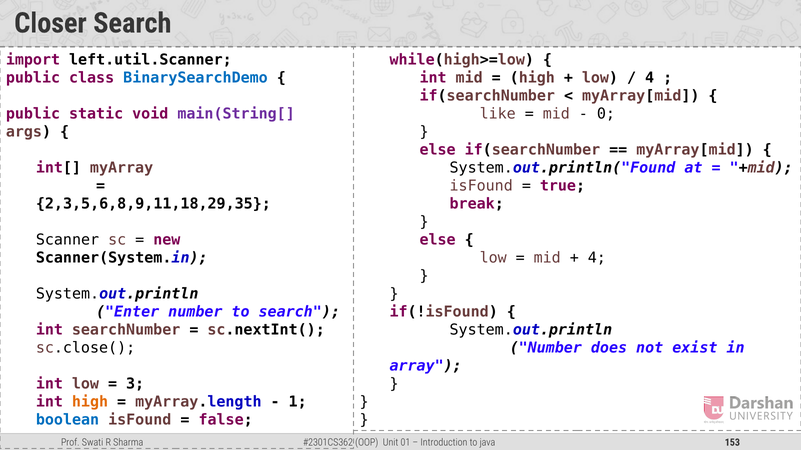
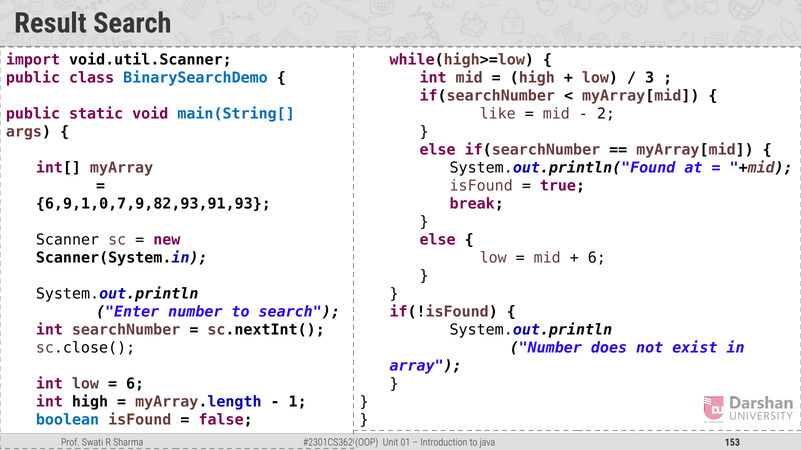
Closer: Closer -> Result
left.util.Scanner: left.util.Scanner -> void.util.Scanner
4 at (650, 78): 4 -> 3
main(String[ colour: purple -> blue
0: 0 -> 2
2,3,5,6,8,9,11,18,29,35: 2,3,5,6,8,9,11,18,29,35 -> 6,9,1,0,7,9,82,93,91,93
4 at (597, 258): 4 -> 6
3 at (135, 384): 3 -> 6
high at (90, 402) colour: orange -> black
